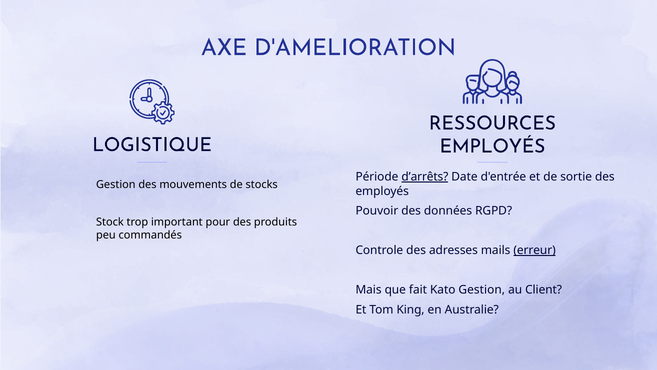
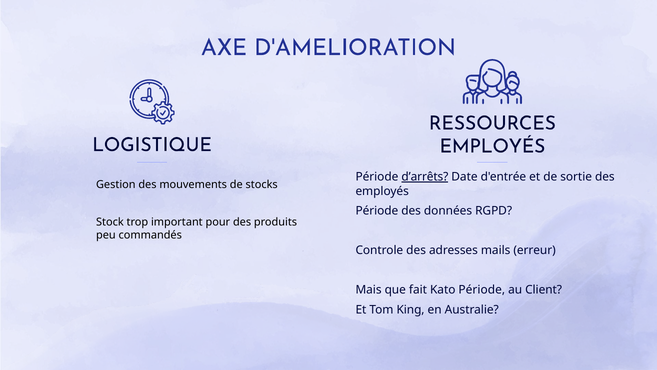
Pouvoir at (377, 211): Pouvoir -> Période
erreur underline: present -> none
Kato Gestion: Gestion -> Période
